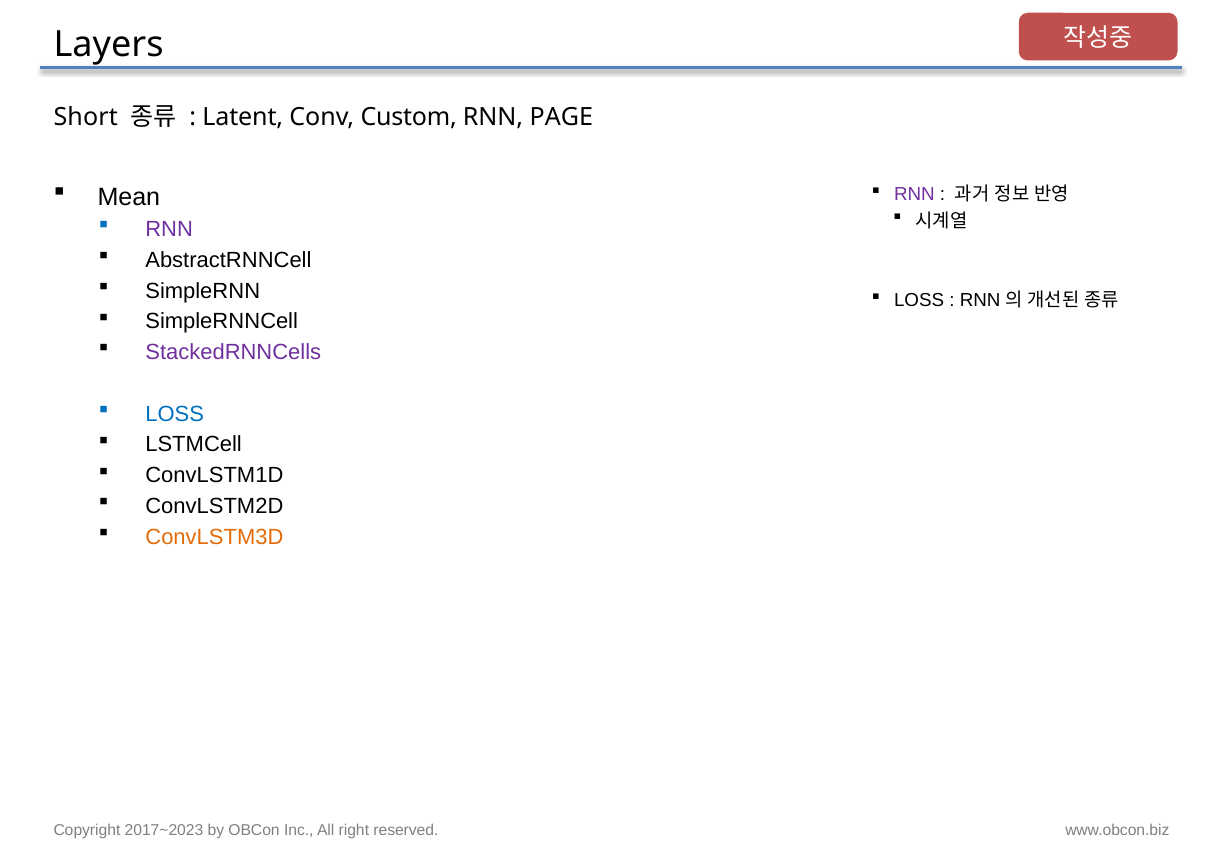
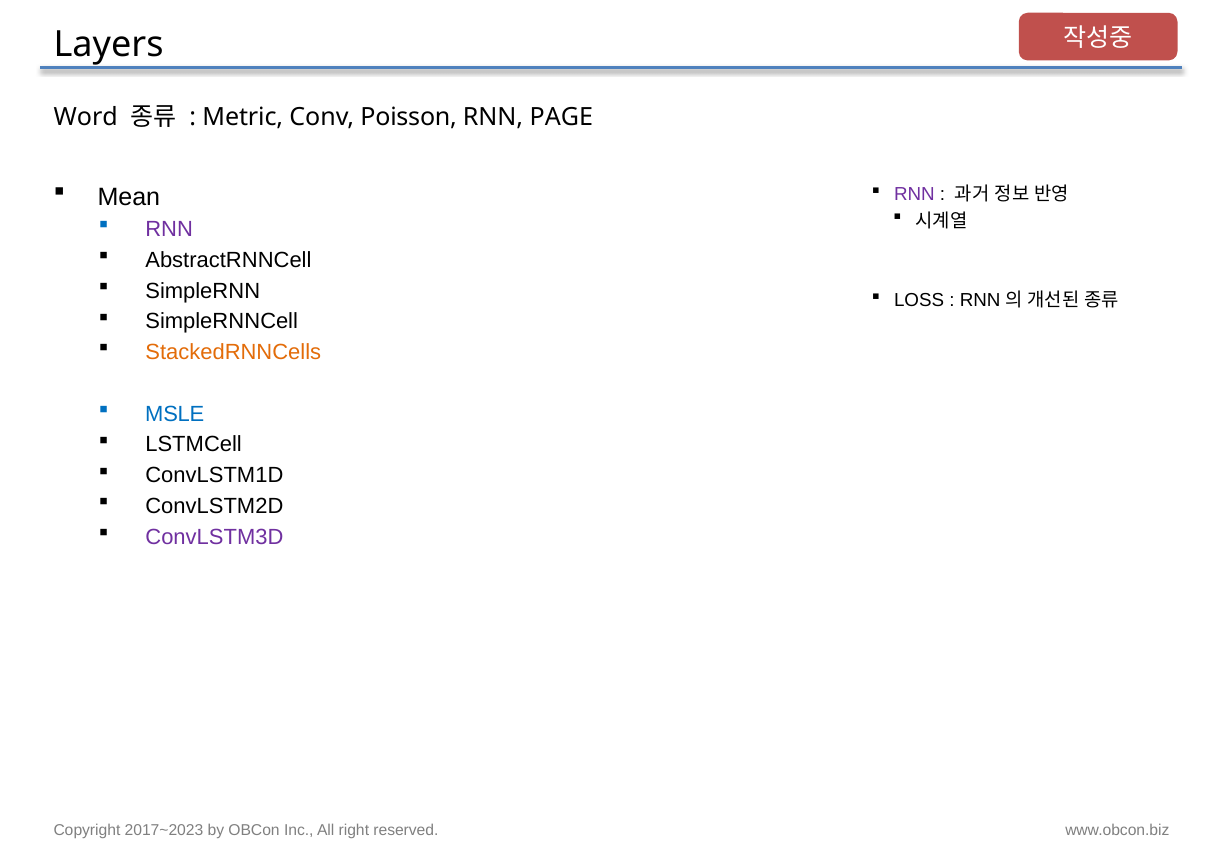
Short: Short -> Word
Latent: Latent -> Metric
Custom: Custom -> Poisson
StackedRNNCells colour: purple -> orange
LOSS at (175, 414): LOSS -> MSLE
ConvLSTM3D colour: orange -> purple
